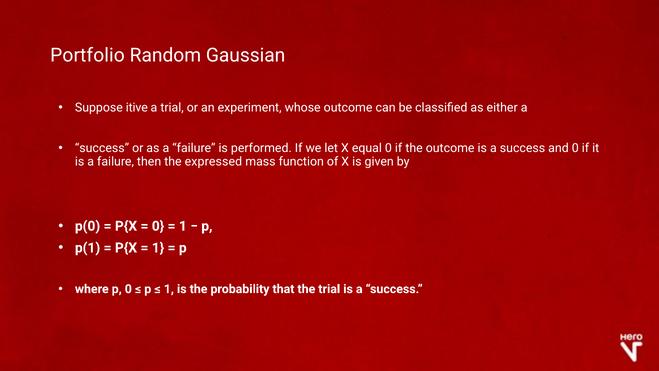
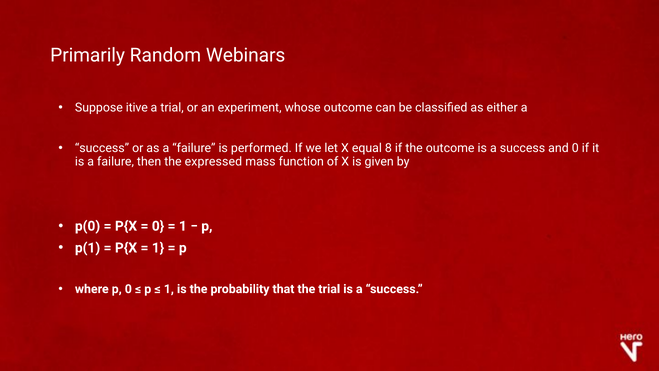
Portfolio: Portfolio -> Primarily
Gaussian: Gaussian -> Webinars
equal 0: 0 -> 8
